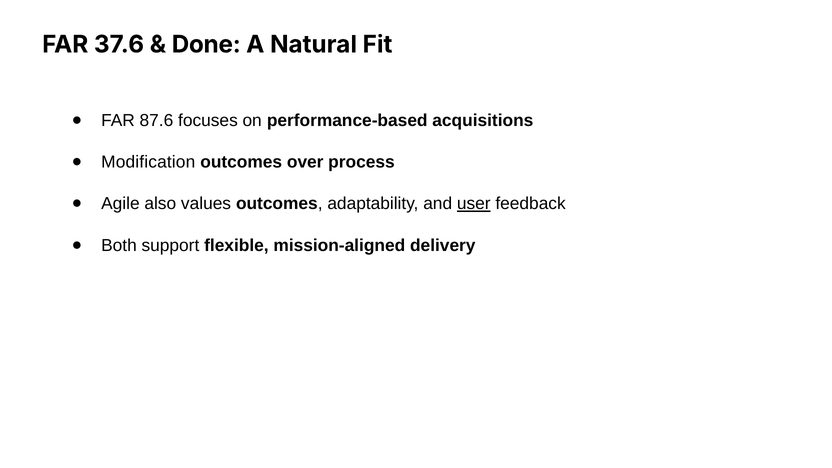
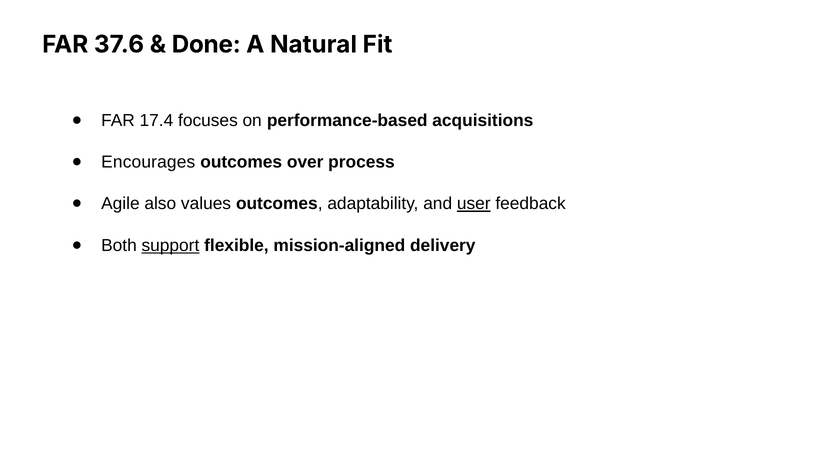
87.6: 87.6 -> 17.4
Modification: Modification -> Encourages
support underline: none -> present
